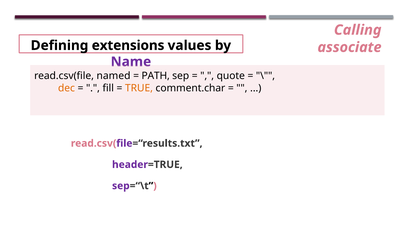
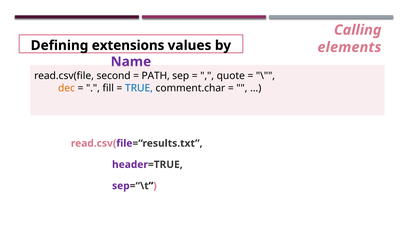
associate: associate -> elements
named: named -> second
TRUE colour: orange -> blue
